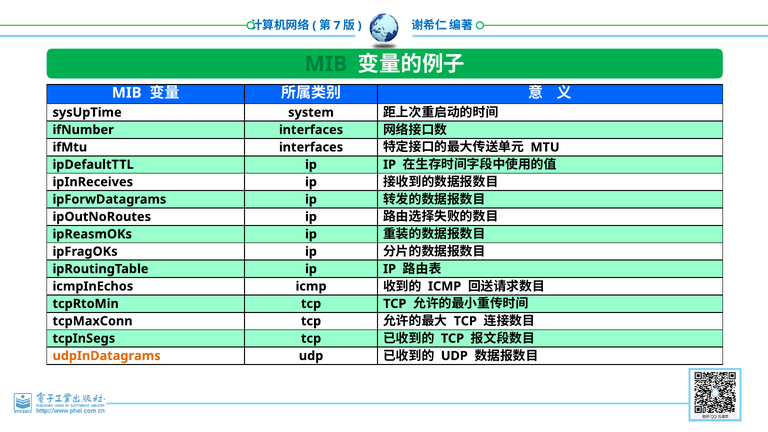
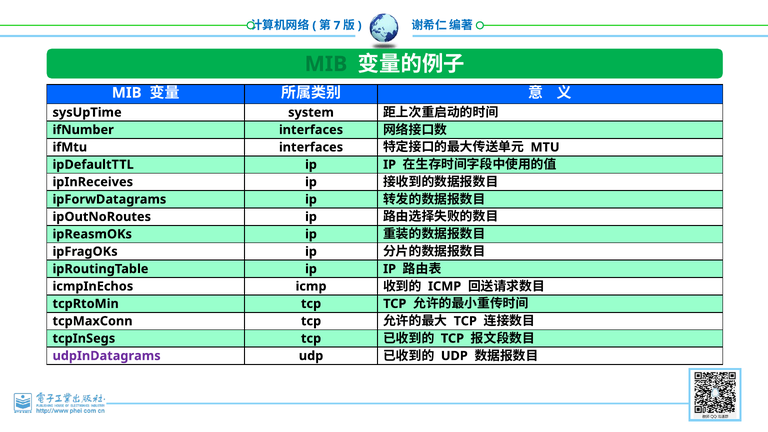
udpInDatagrams colour: orange -> purple
